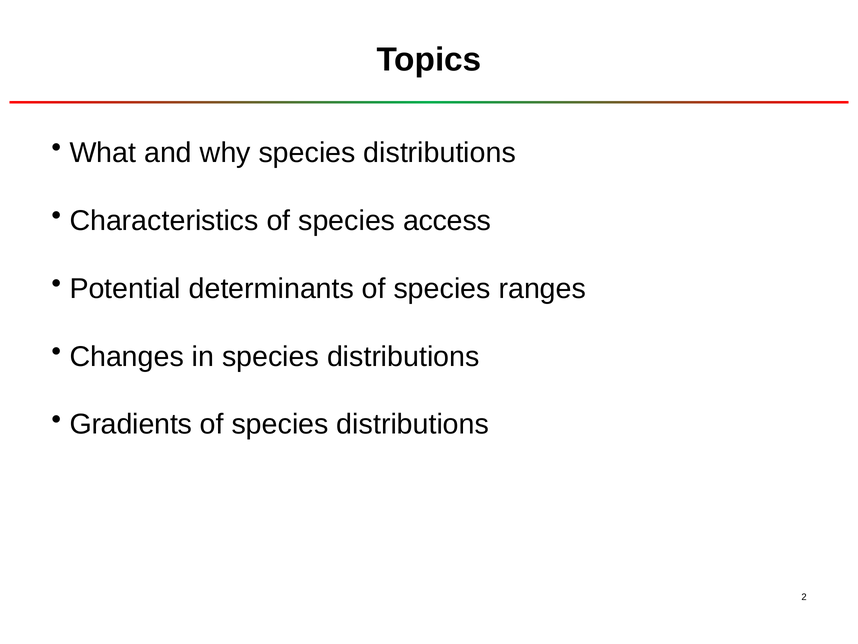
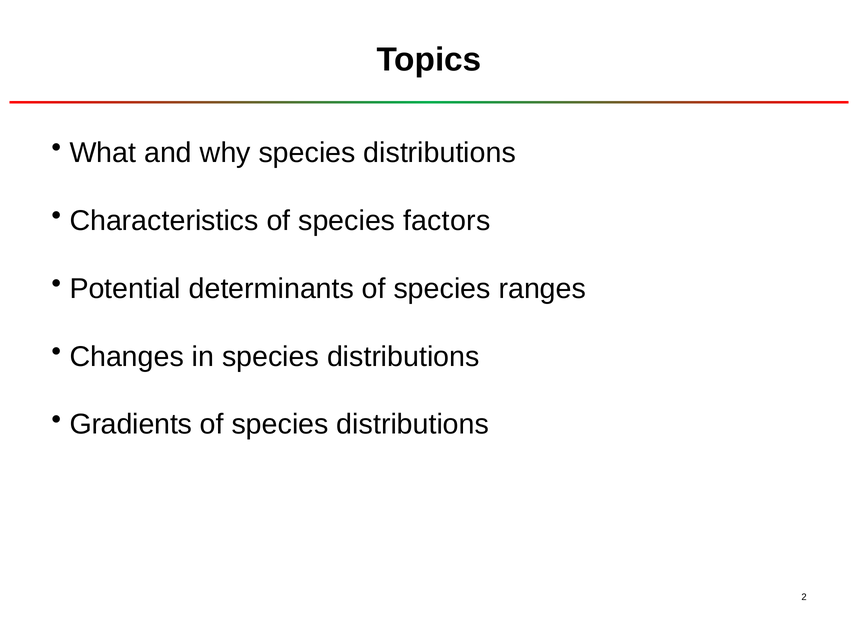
access: access -> factors
